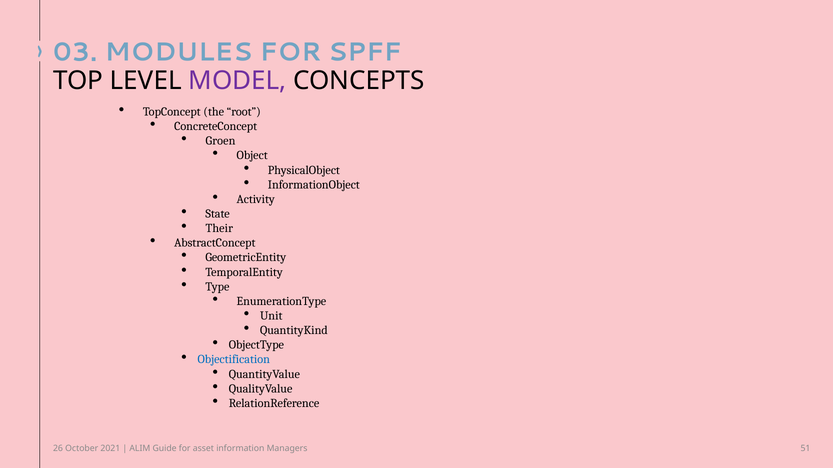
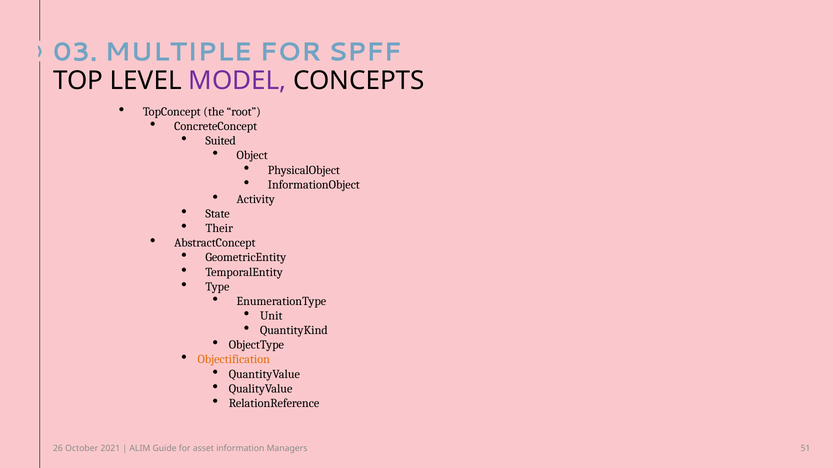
MODULES: MODULES -> MULTIPLE
Groen: Groen -> Suited
Objectification colour: blue -> orange
